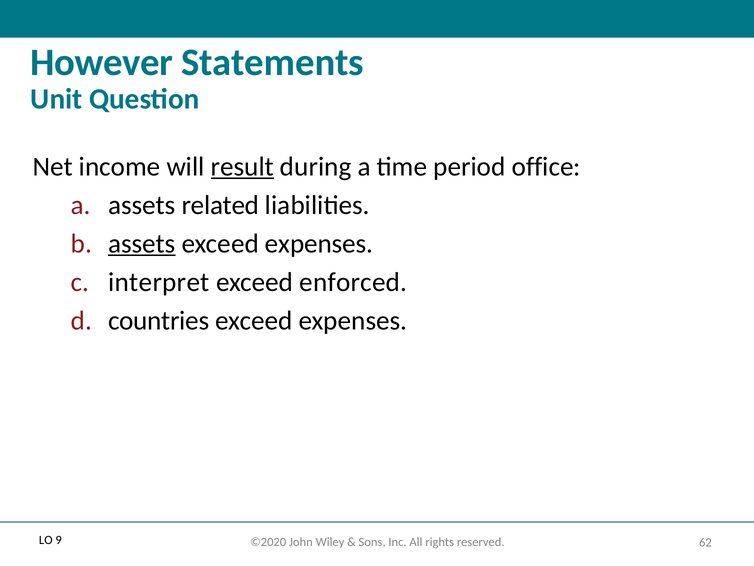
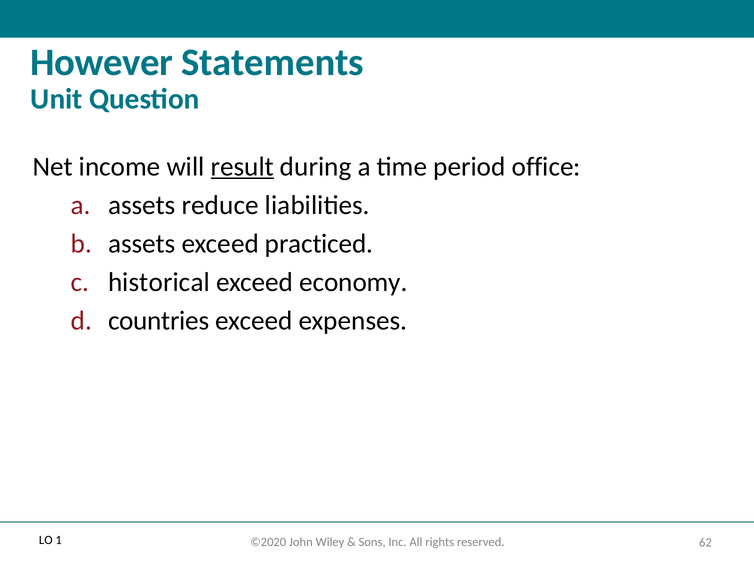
related: related -> reduce
assets at (142, 243) underline: present -> none
expenses at (319, 243): expenses -> practiced
interpret: interpret -> historical
enforced: enforced -> economy
9: 9 -> 1
